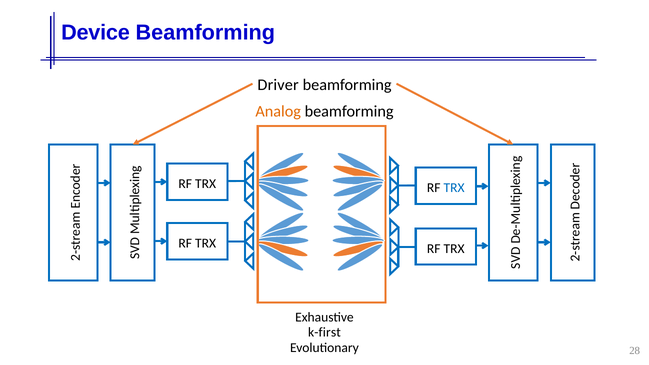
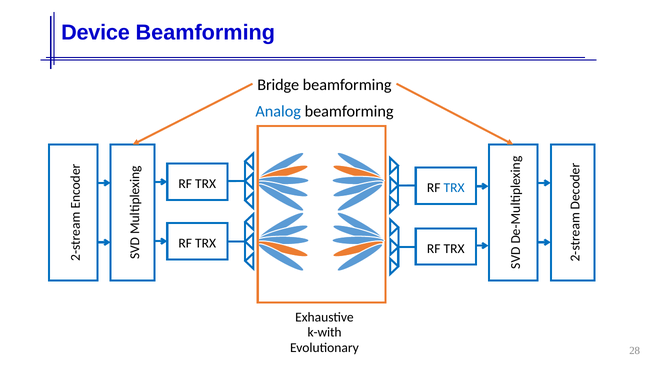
Driver: Driver -> Bridge
Analog colour: orange -> blue
k-first: k-first -> k-with
